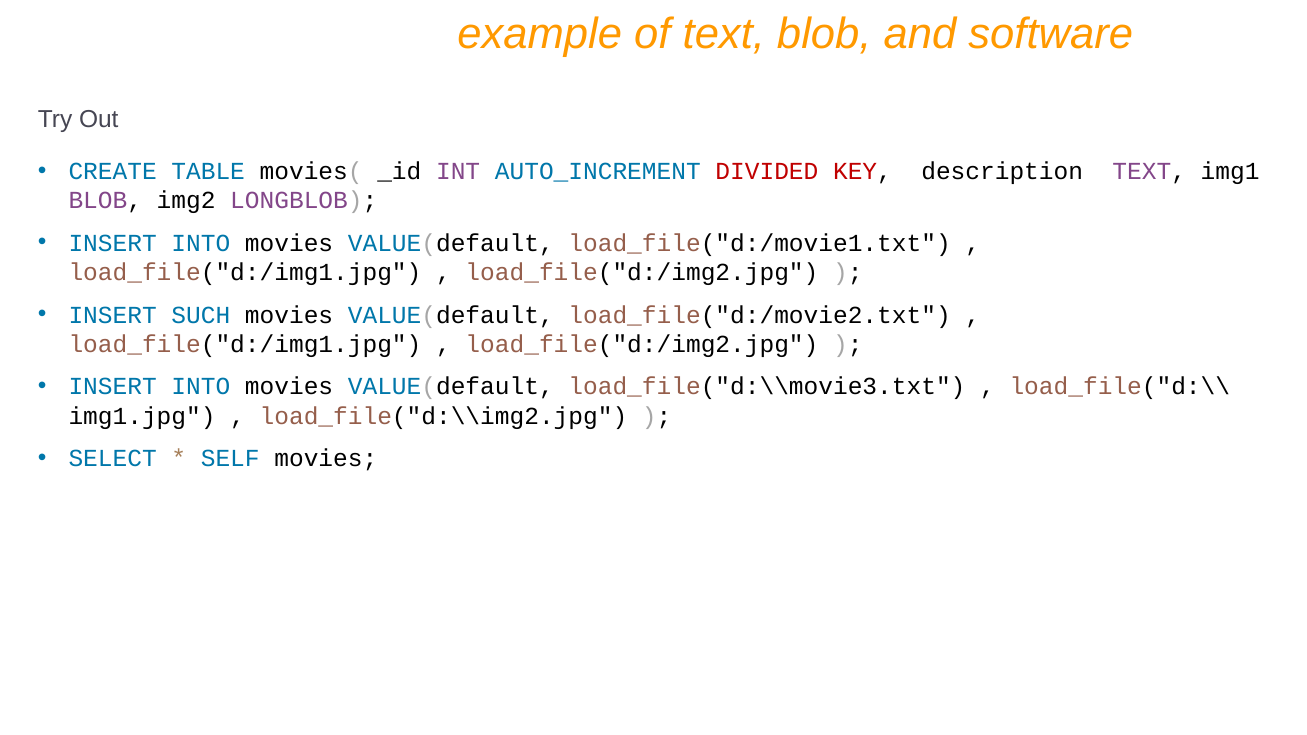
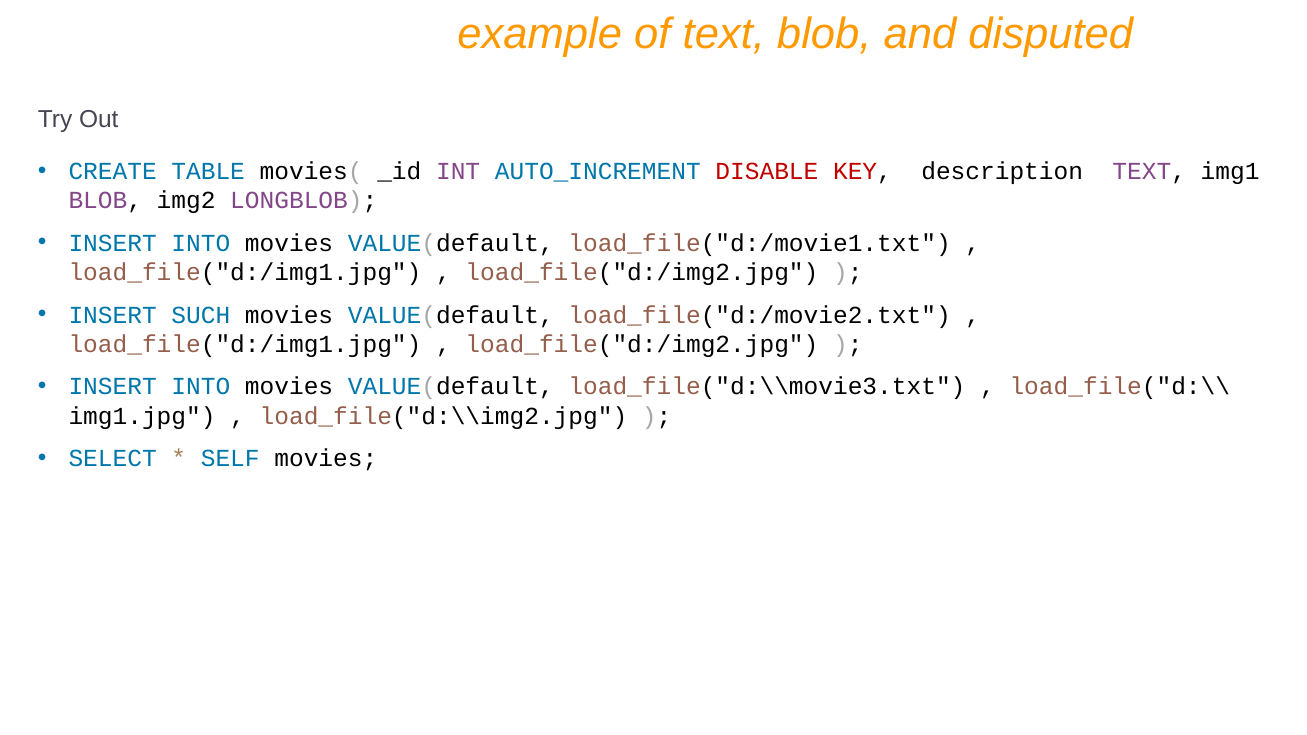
software: software -> disputed
DIVIDED: DIVIDED -> DISABLE
